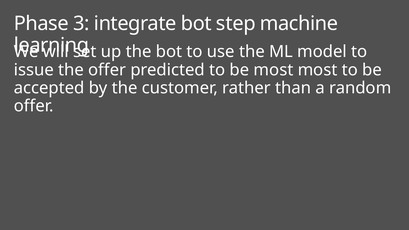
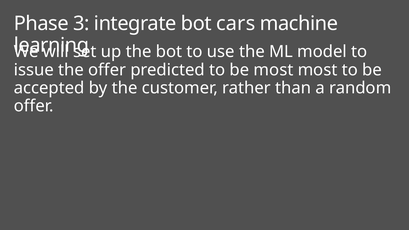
step: step -> cars
